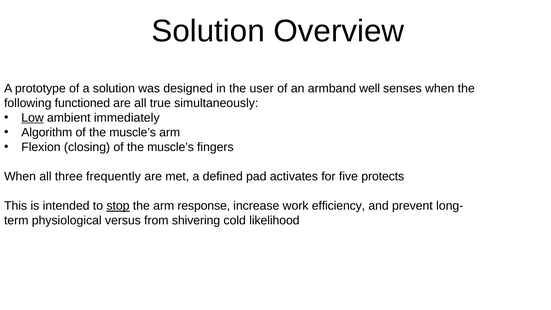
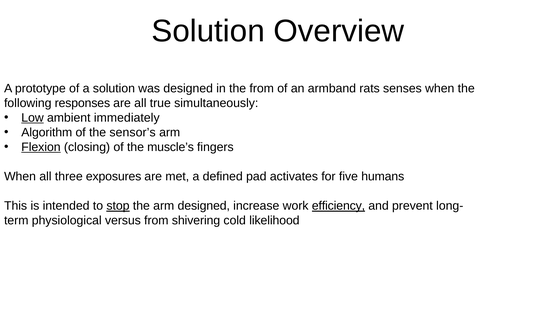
the user: user -> from
well: well -> rats
functioned: functioned -> responses
muscle’s at (133, 132): muscle’s -> sensor’s
Flexion underline: none -> present
frequently: frequently -> exposures
protects: protects -> humans
arm response: response -> designed
efficiency underline: none -> present
